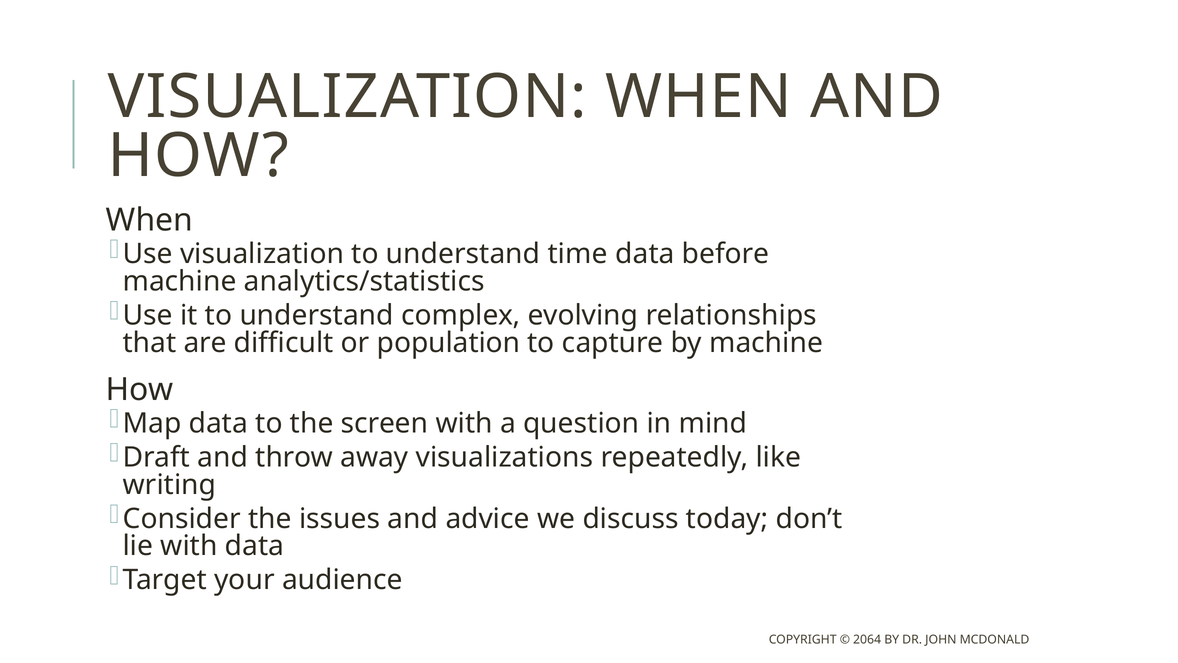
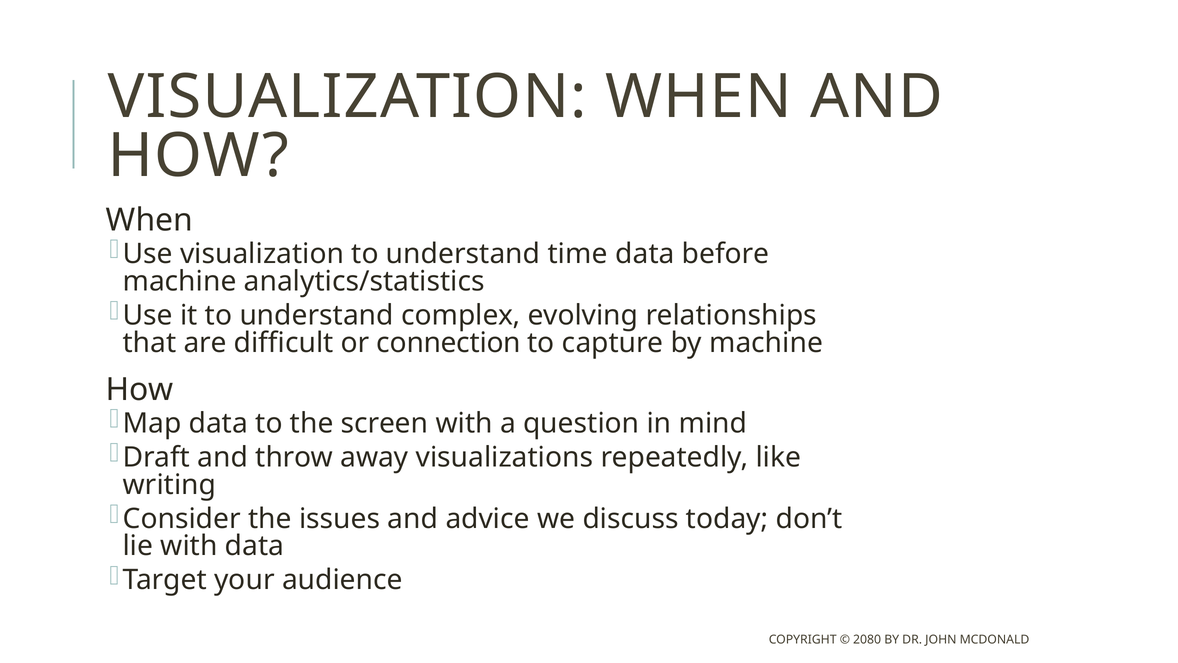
population: population -> connection
2064: 2064 -> 2080
